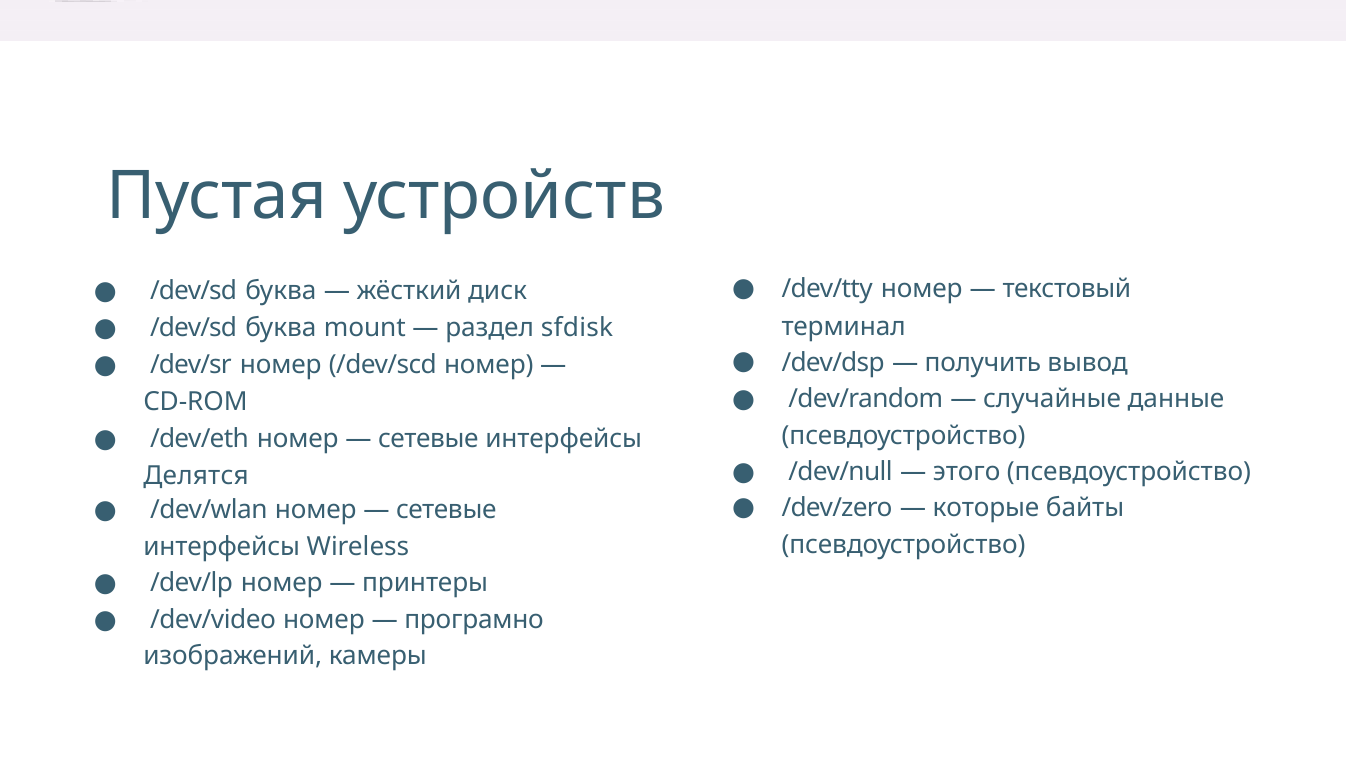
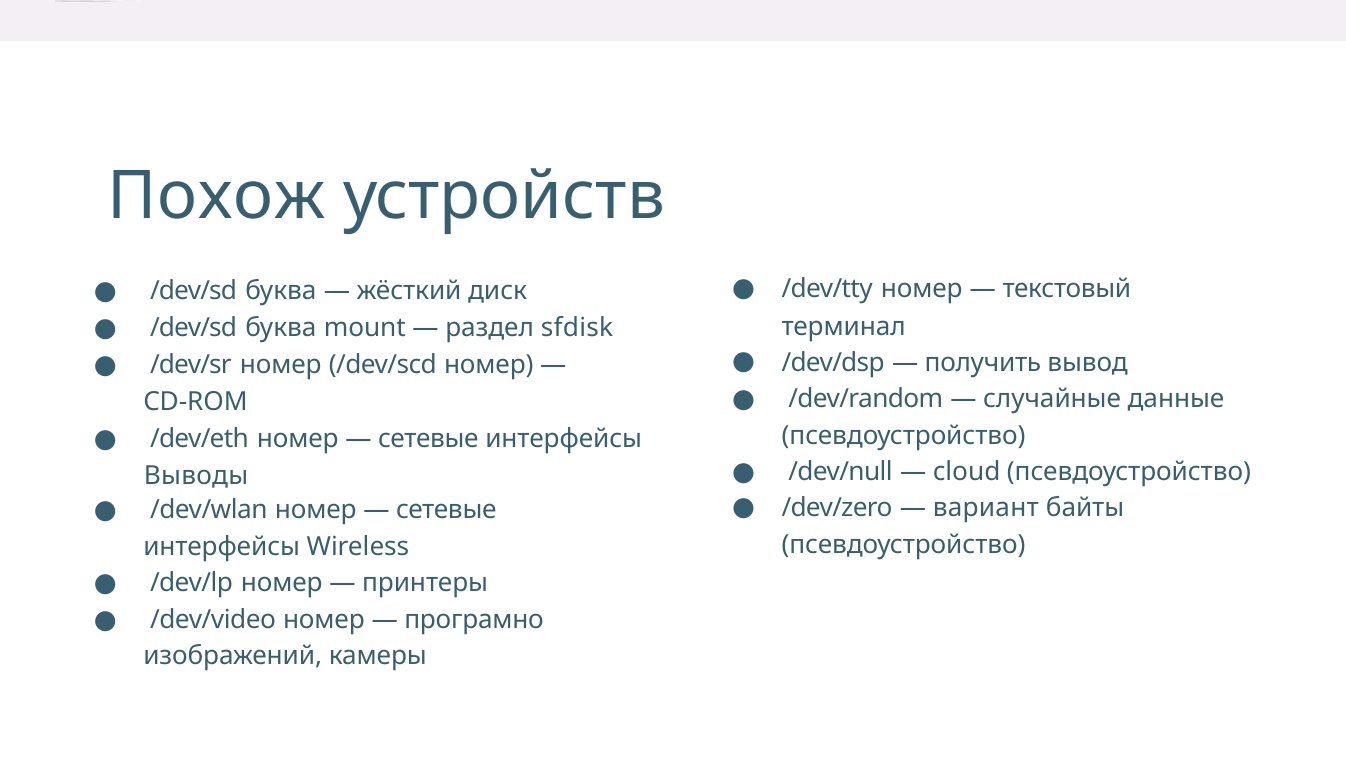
Пустая: Пустая -> Похож
этого: этого -> cloud
Делятся: Делятся -> Выводы
которые: которые -> вариант
